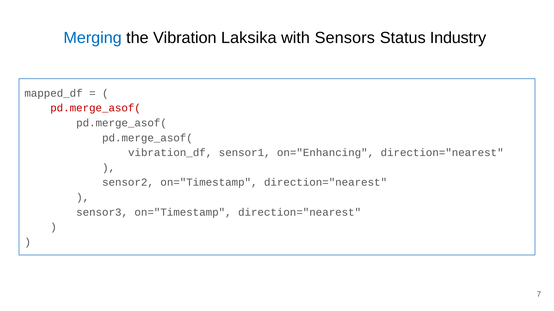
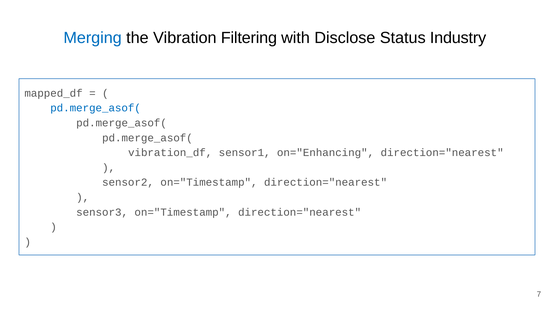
Laksika: Laksika -> Filtering
Sensors: Sensors -> Disclose
pd.merge_asof( at (96, 108) colour: red -> blue
